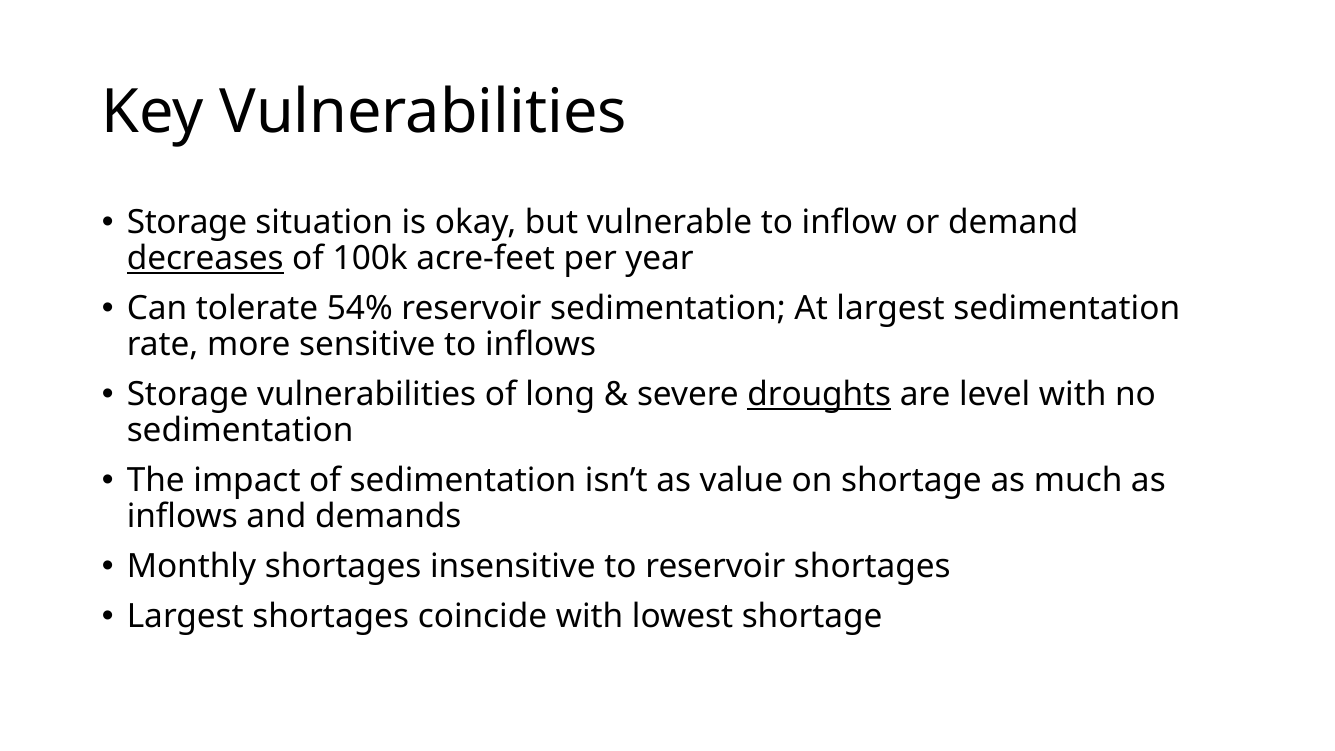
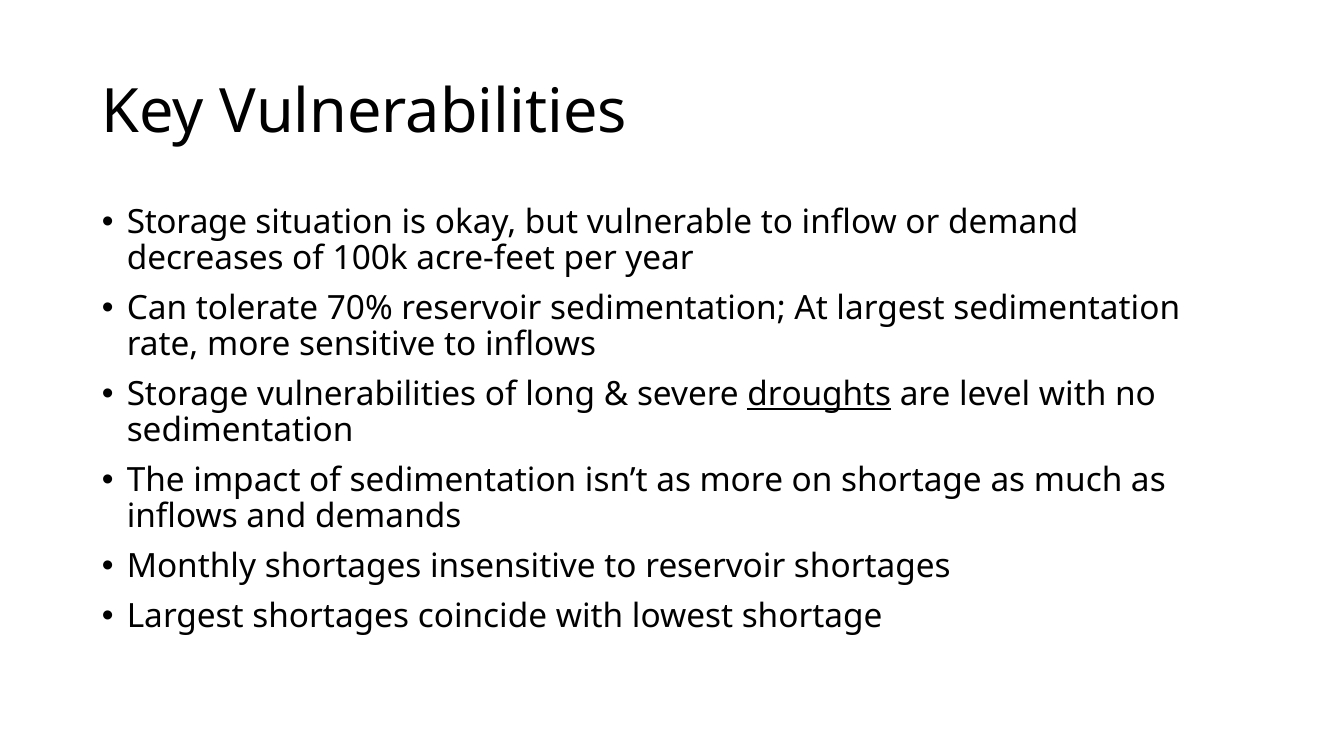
decreases underline: present -> none
54%: 54% -> 70%
as value: value -> more
